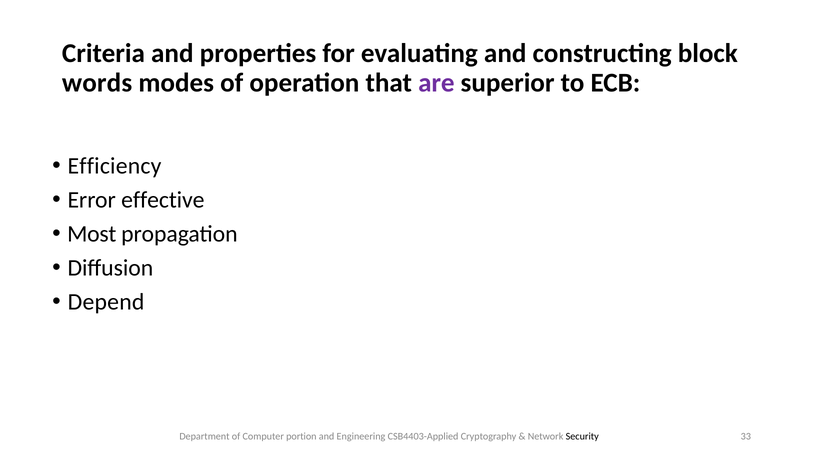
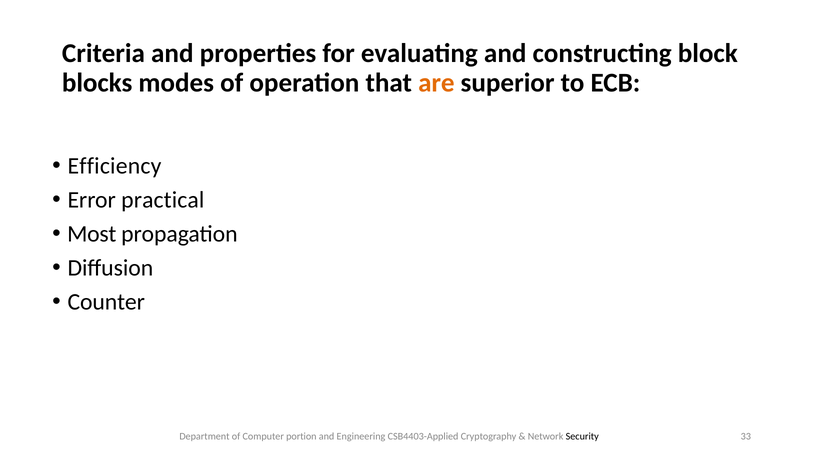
words: words -> blocks
are colour: purple -> orange
effective: effective -> practical
Depend: Depend -> Counter
